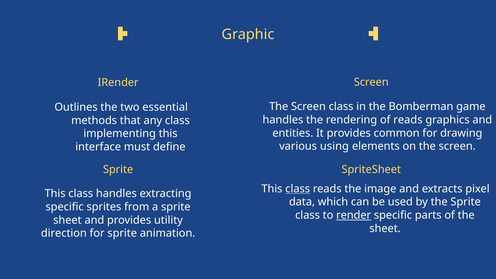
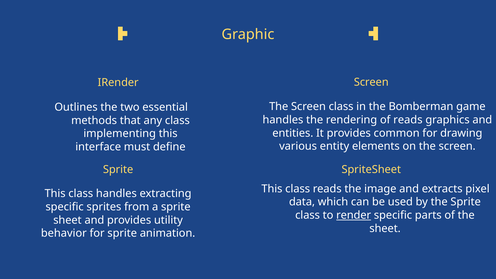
using: using -> entity
class at (298, 189) underline: present -> none
direction: direction -> behavior
